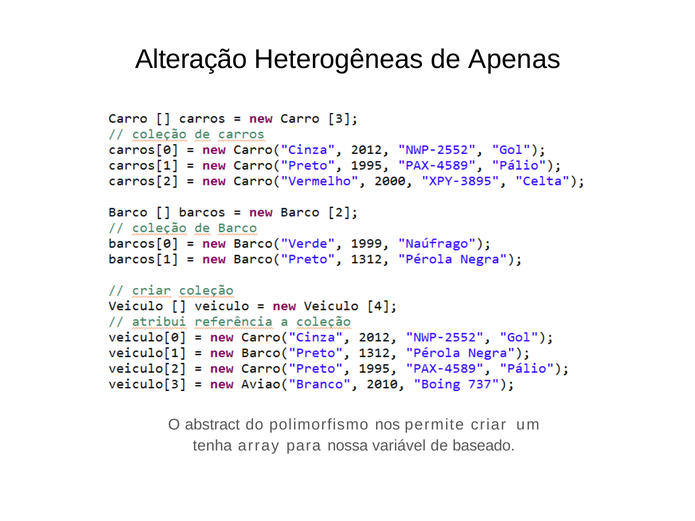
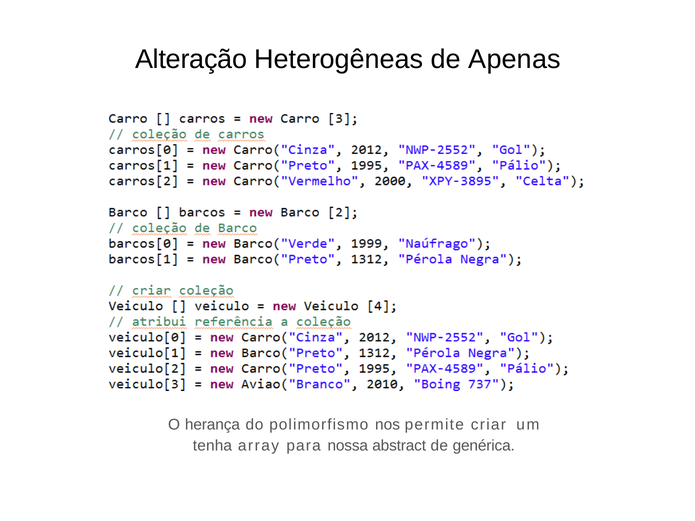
abstract: abstract -> herança
variável: variável -> abstract
baseado: baseado -> genérica
